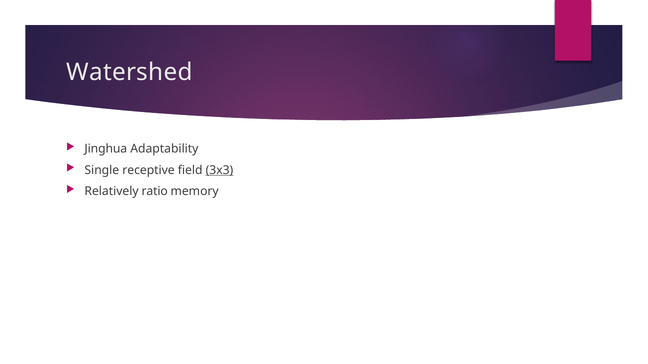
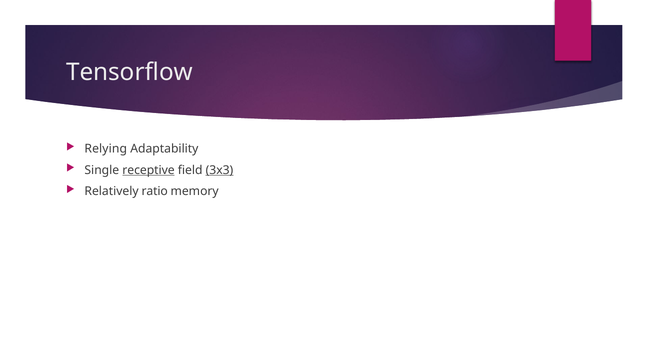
Watershed: Watershed -> Tensorflow
Jinghua: Jinghua -> Relying
receptive underline: none -> present
